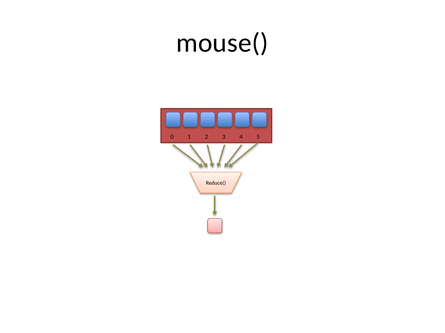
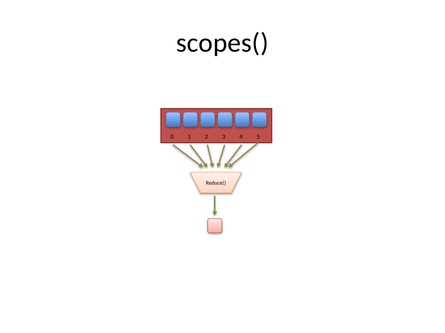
mouse(: mouse( -> scopes(
